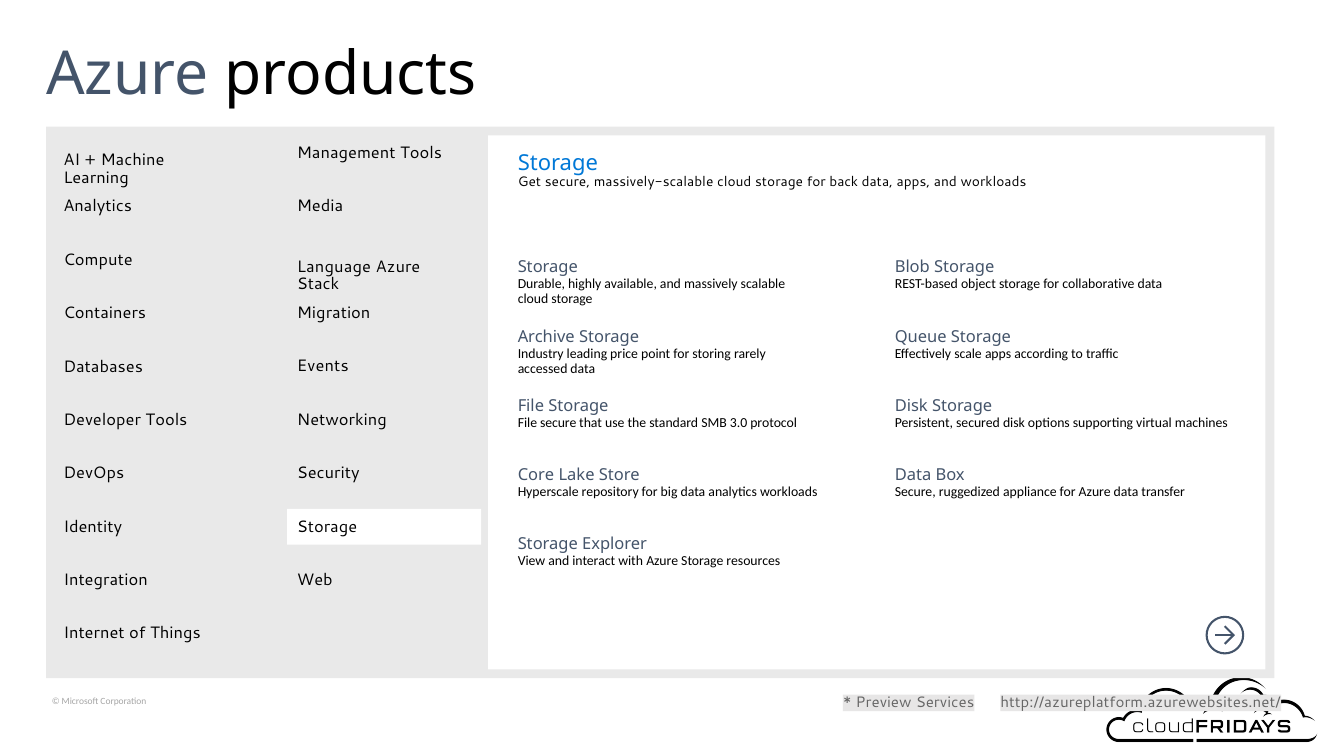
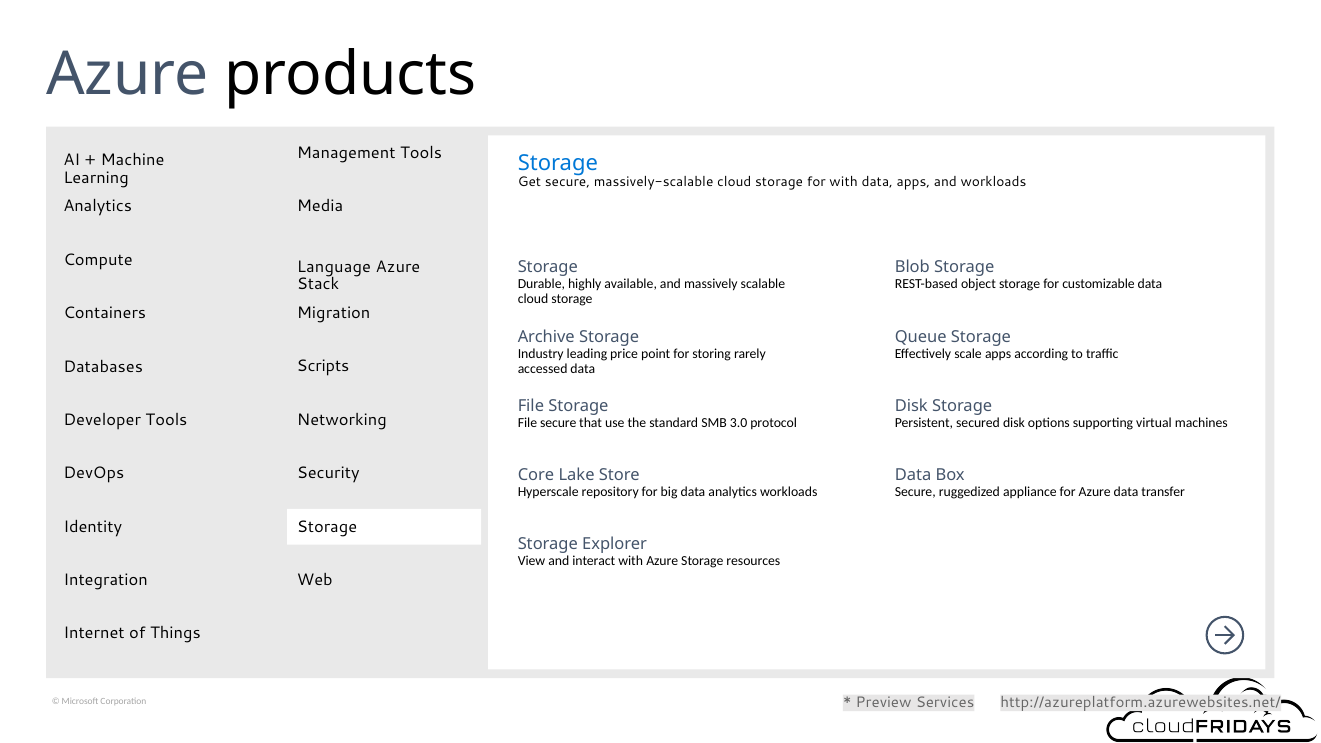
for back: back -> with
collaborative: collaborative -> customizable
Events: Events -> Scripts
